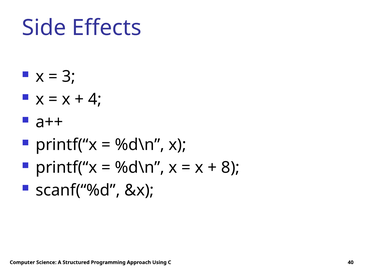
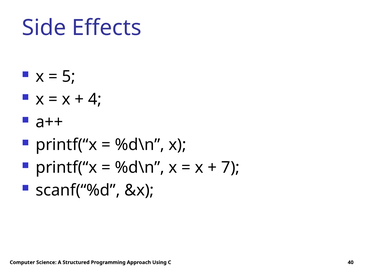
3: 3 -> 5
8: 8 -> 7
